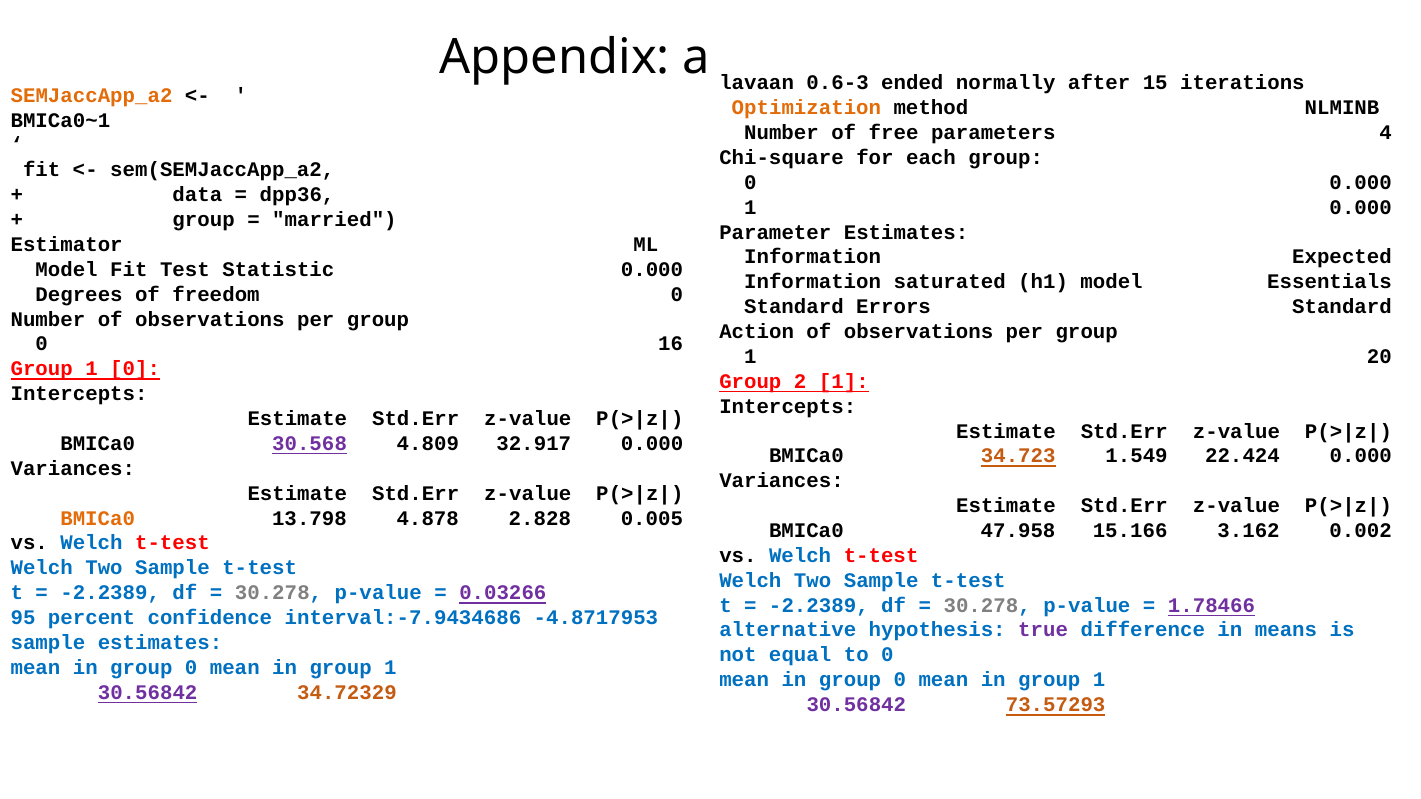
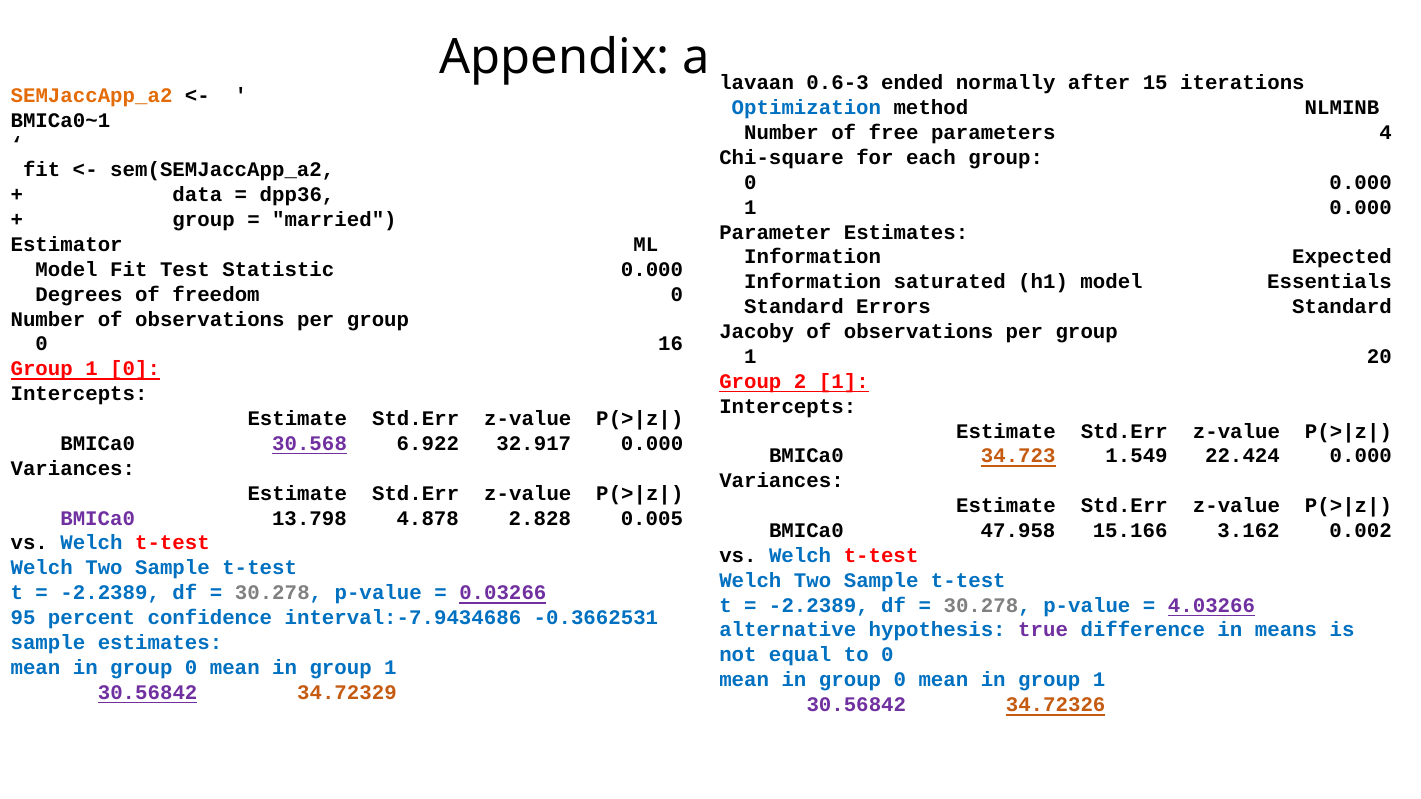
Optimization colour: orange -> blue
Action: Action -> Jacoby
4.809: 4.809 -> 6.922
BMICa0 at (98, 518) colour: orange -> purple
1.78466: 1.78466 -> 4.03266
-4.8717953: -4.8717953 -> -0.3662531
73.57293: 73.57293 -> 34.72326
